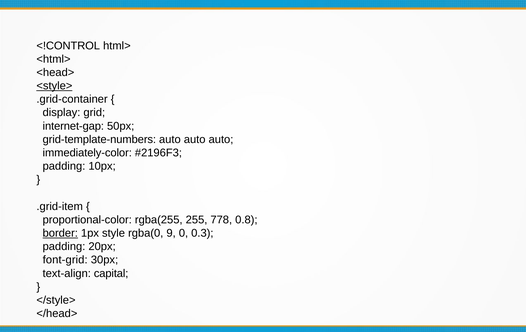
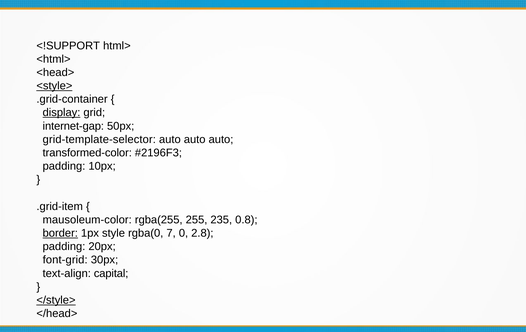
<!CONTROL: <!CONTROL -> <!SUPPORT
display underline: none -> present
grid-template-numbers: grid-template-numbers -> grid-template-selector
immediately-color: immediately-color -> transformed-color
proportional-color: proportional-color -> mausoleum-color
778: 778 -> 235
9: 9 -> 7
0.3: 0.3 -> 2.8
</style> underline: none -> present
